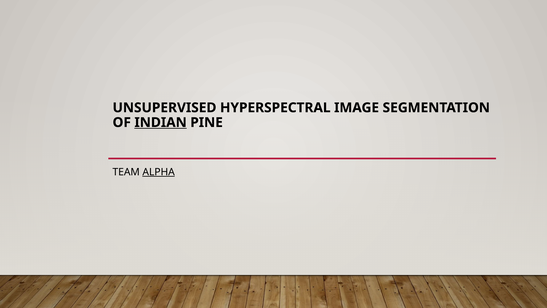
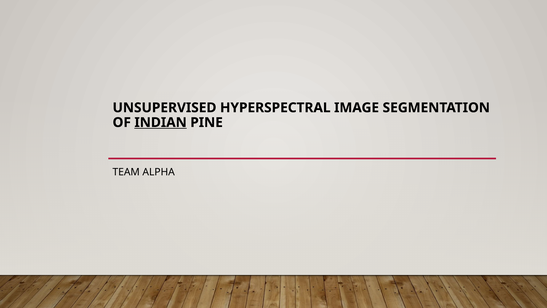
ALPHA underline: present -> none
